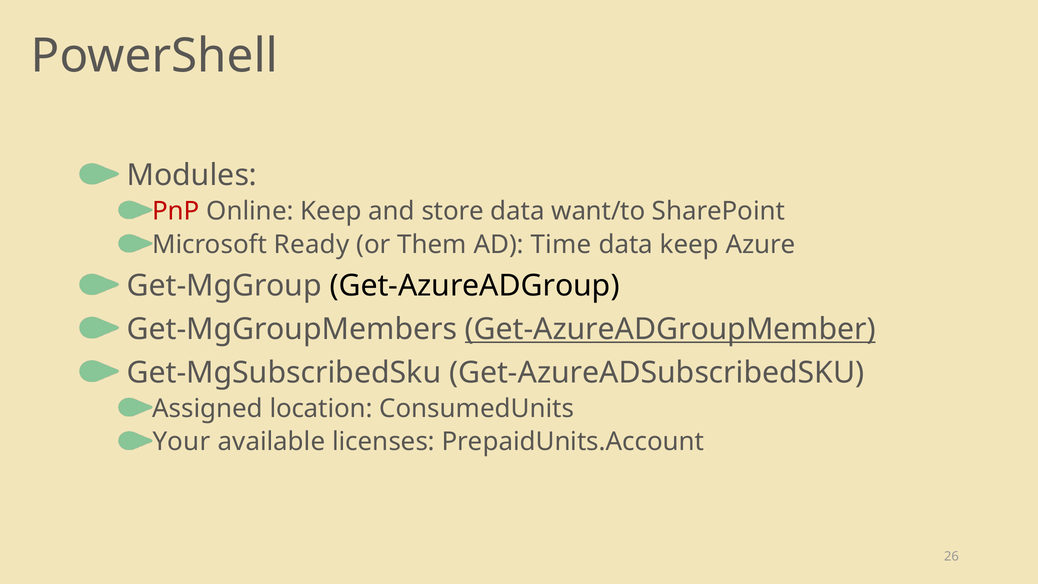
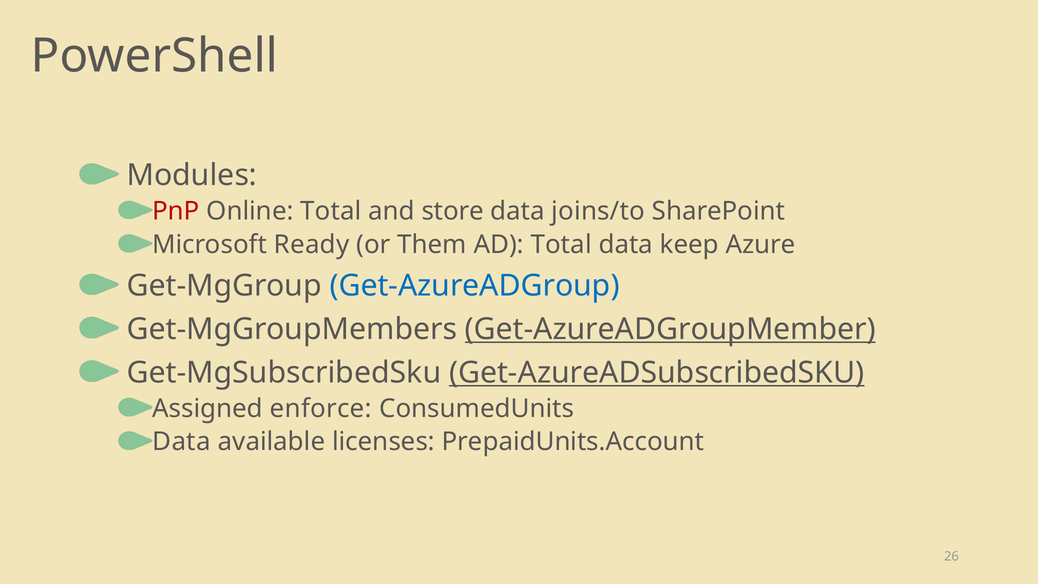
Online Keep: Keep -> Total
want/to: want/to -> joins/to
AD Time: Time -> Total
Get-AzureADGroup colour: black -> blue
Get-AzureADSubscribedSKU underline: none -> present
location: location -> enforce
Your at (181, 442): Your -> Data
